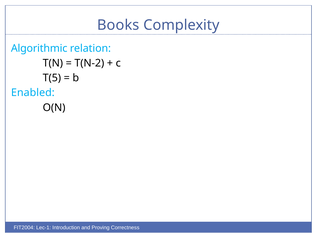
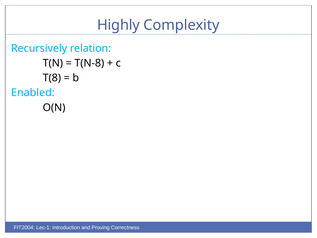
Books: Books -> Highly
Algorithmic: Algorithmic -> Recursively
T(N-2: T(N-2 -> T(N-8
T(5: T(5 -> T(8
